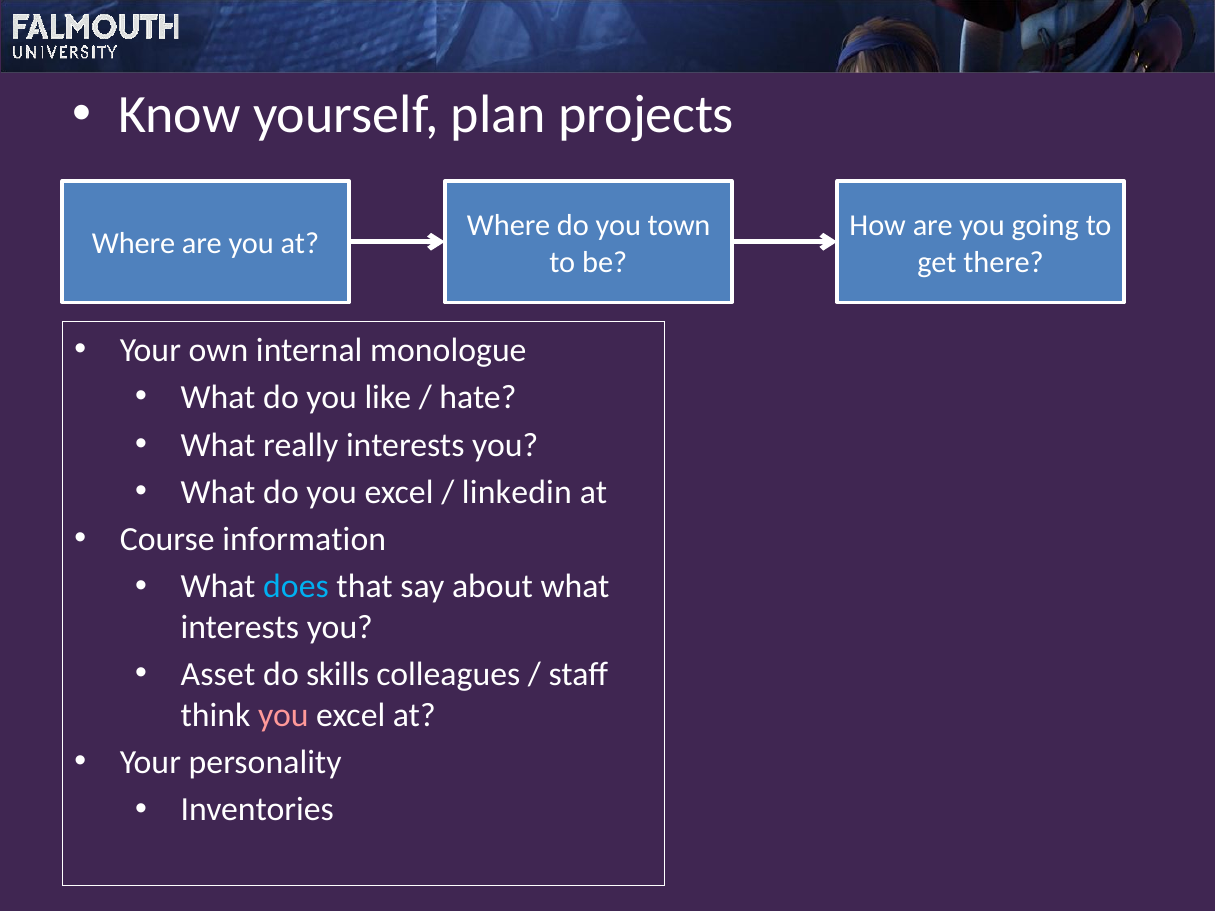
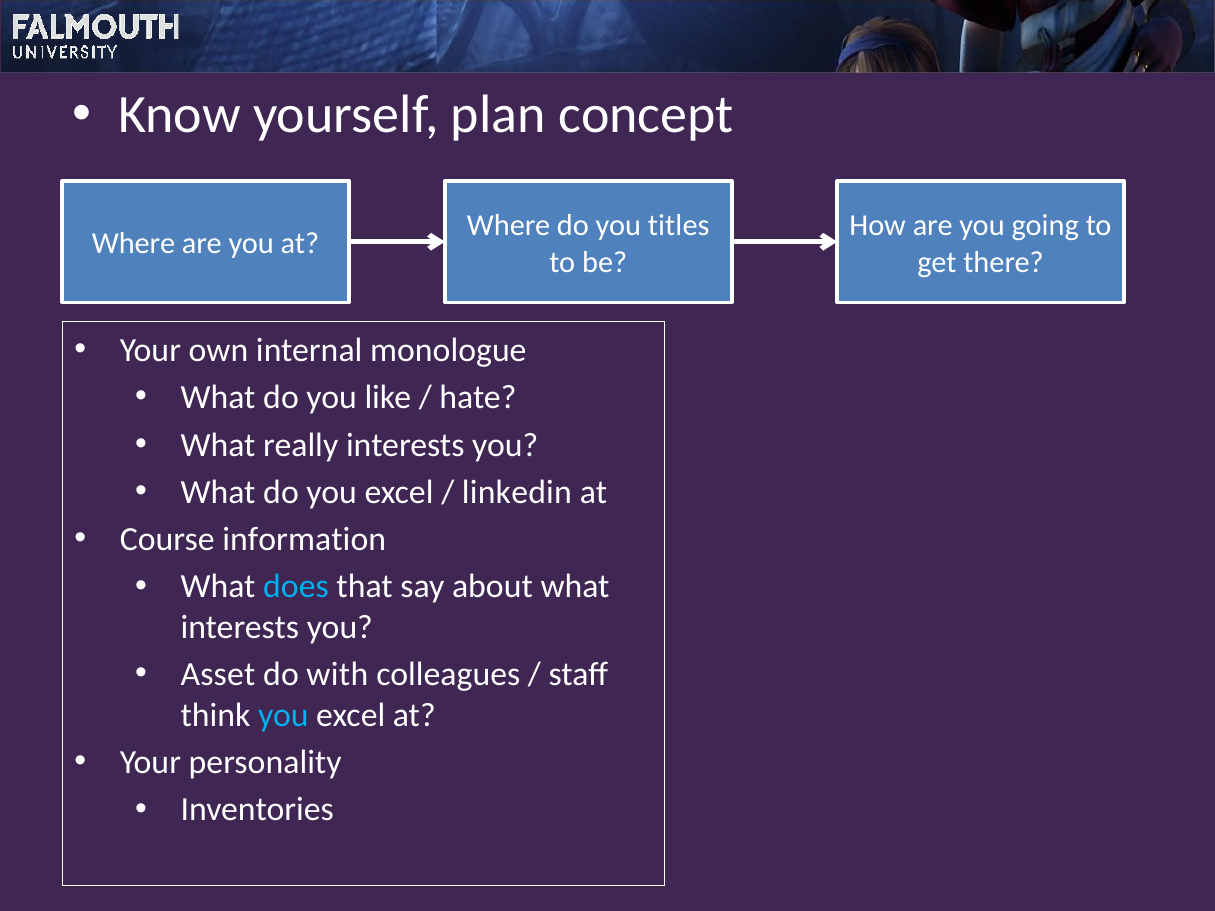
projects: projects -> concept
town: town -> titles
skills: skills -> with
you at (283, 715) colour: pink -> light blue
